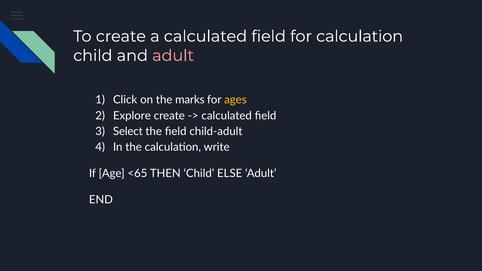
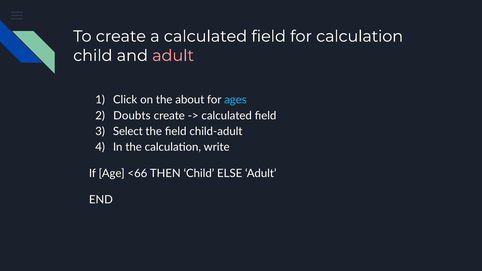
marks: marks -> about
ages colour: yellow -> light blue
Explore: Explore -> Doubts
<65: <65 -> <66
